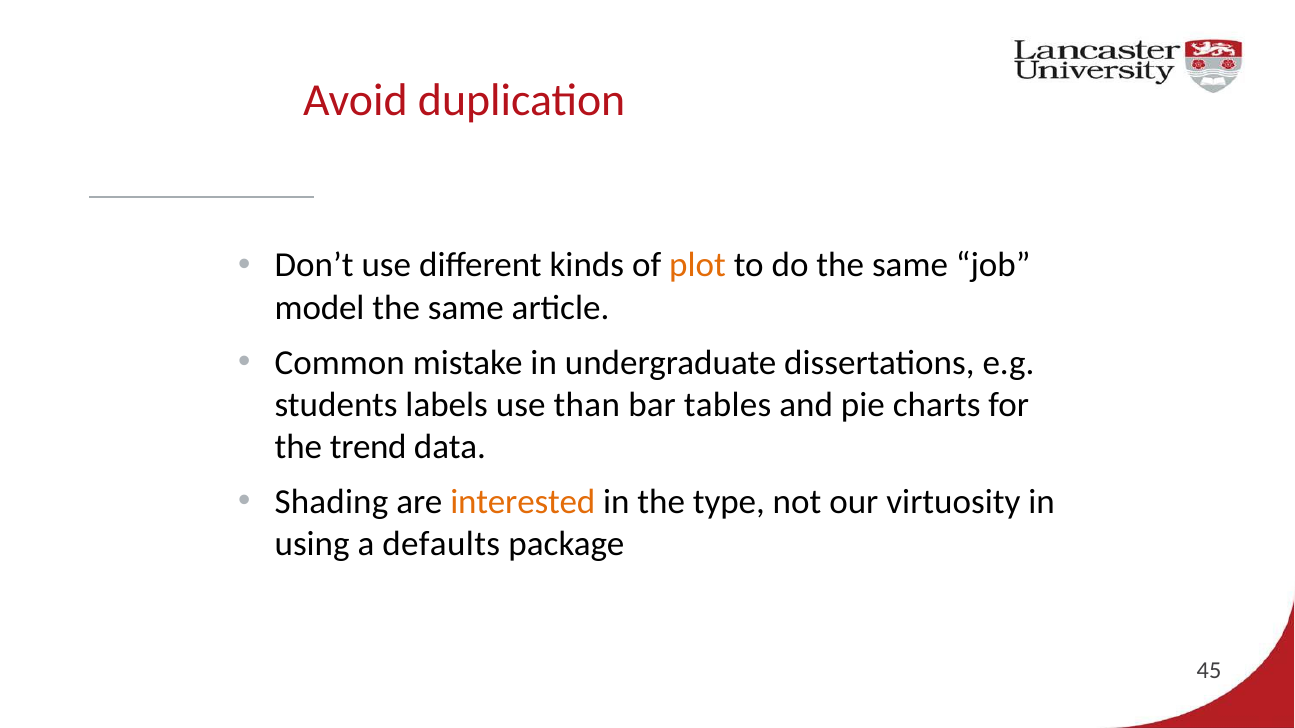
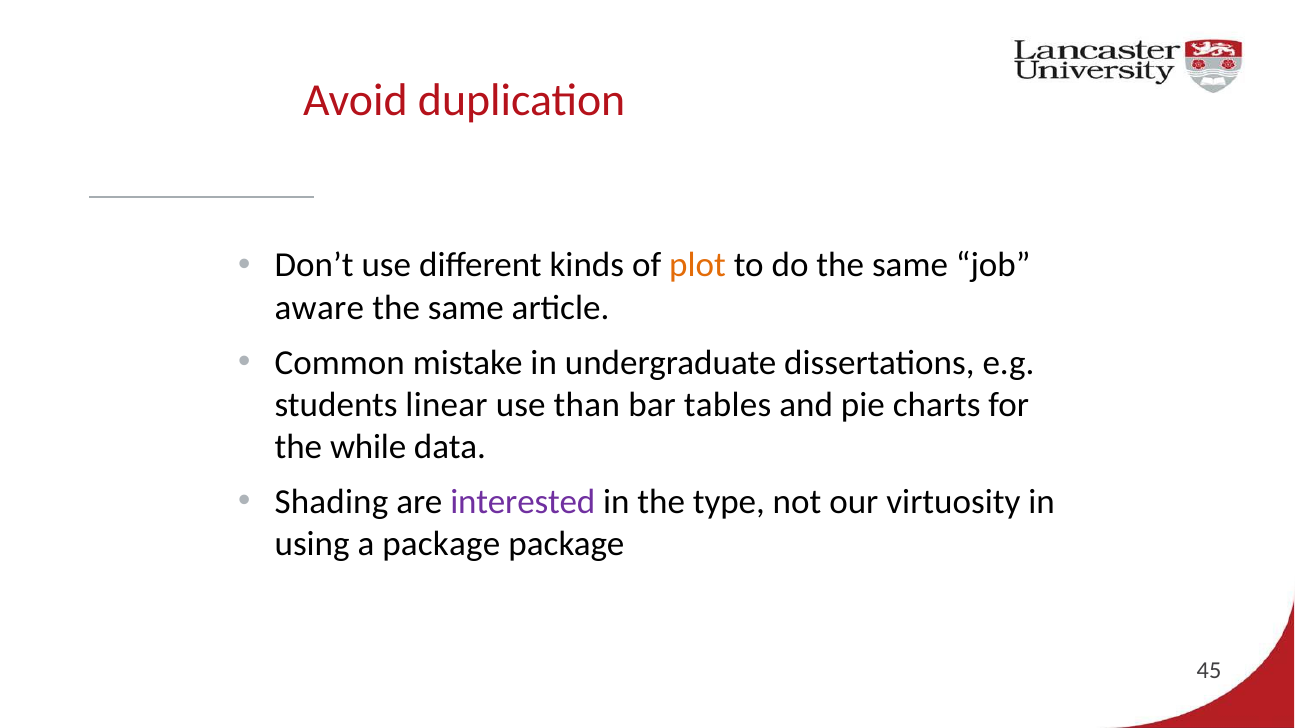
model: model -> aware
labels: labels -> linear
trend: trend -> while
interested colour: orange -> purple
a defaults: defaults -> package
